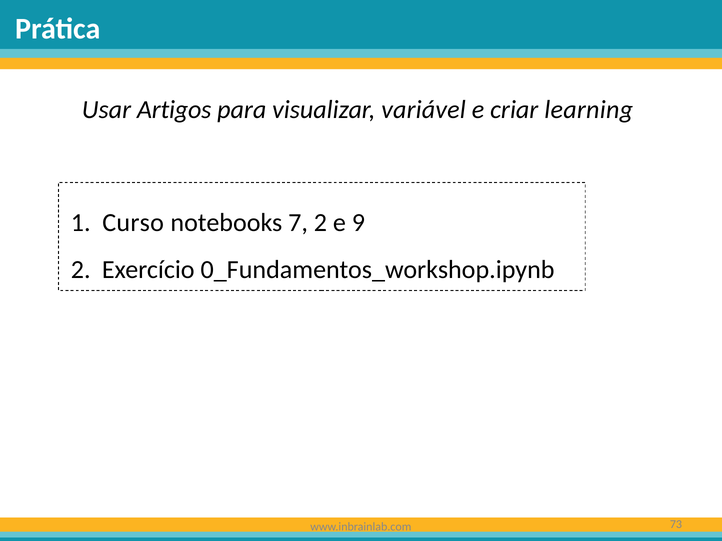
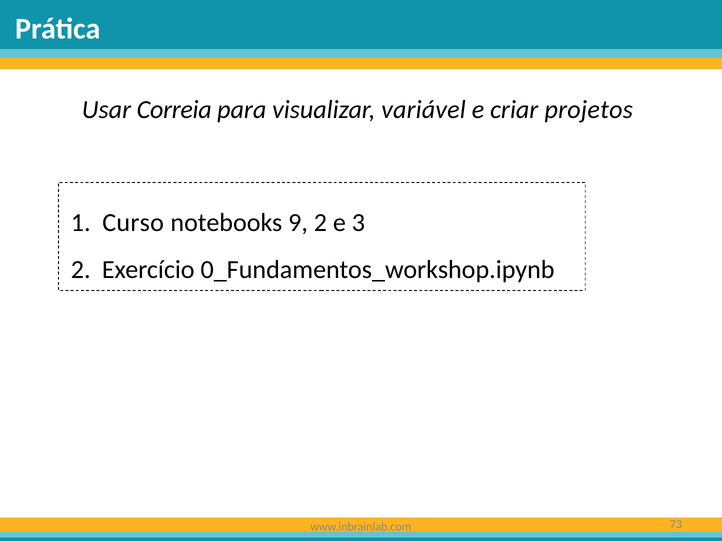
Artigos: Artigos -> Correia
learning: learning -> projetos
7: 7 -> 9
9: 9 -> 3
